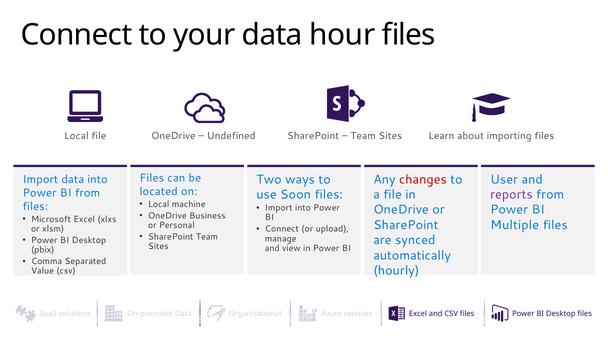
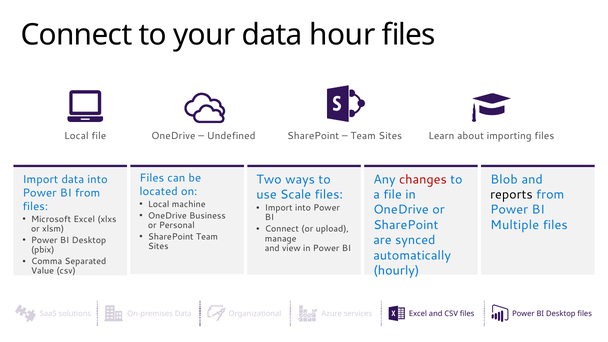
User: User -> Blob
Soon: Soon -> Scale
reports colour: purple -> black
